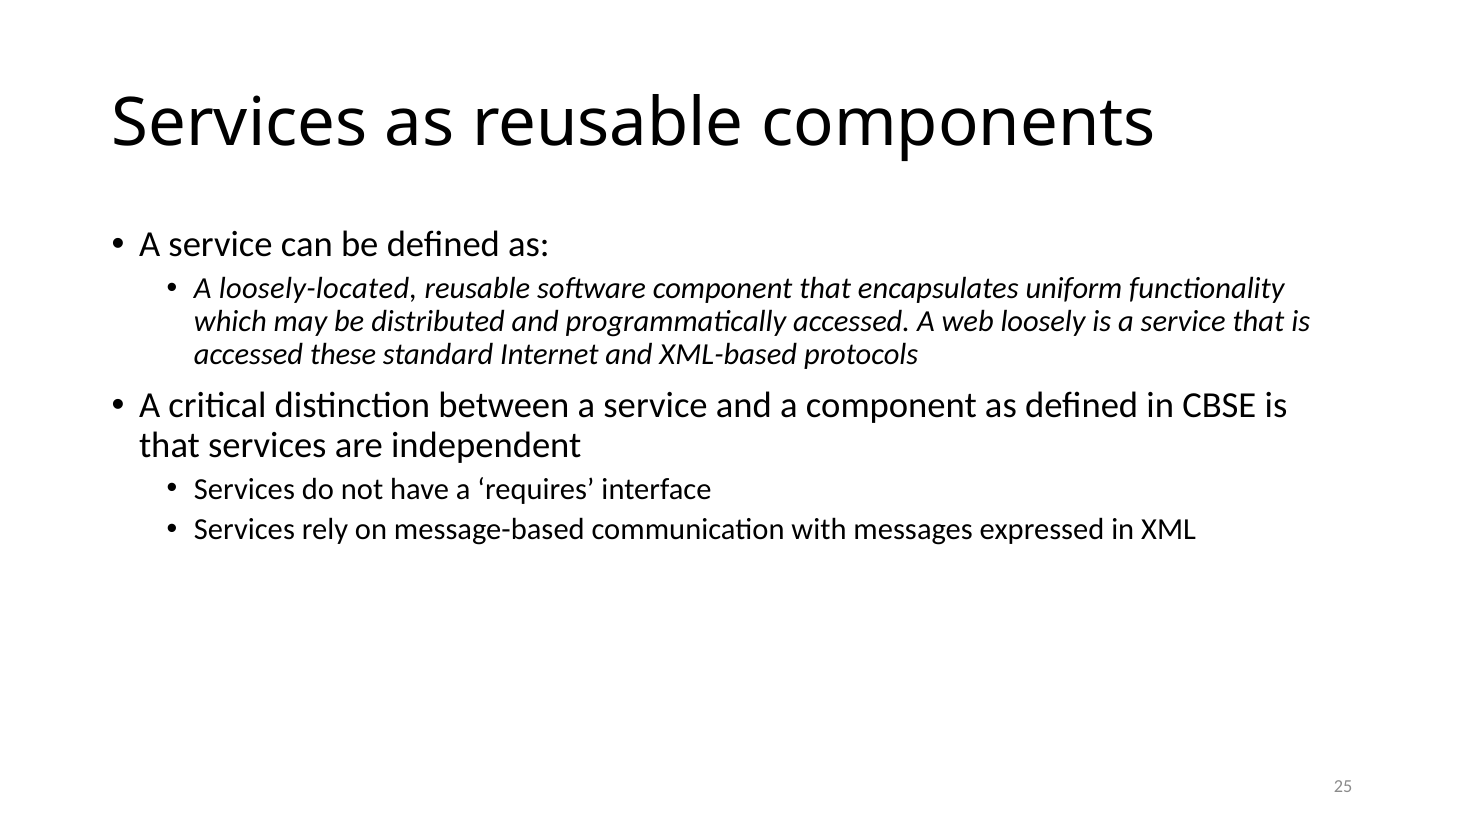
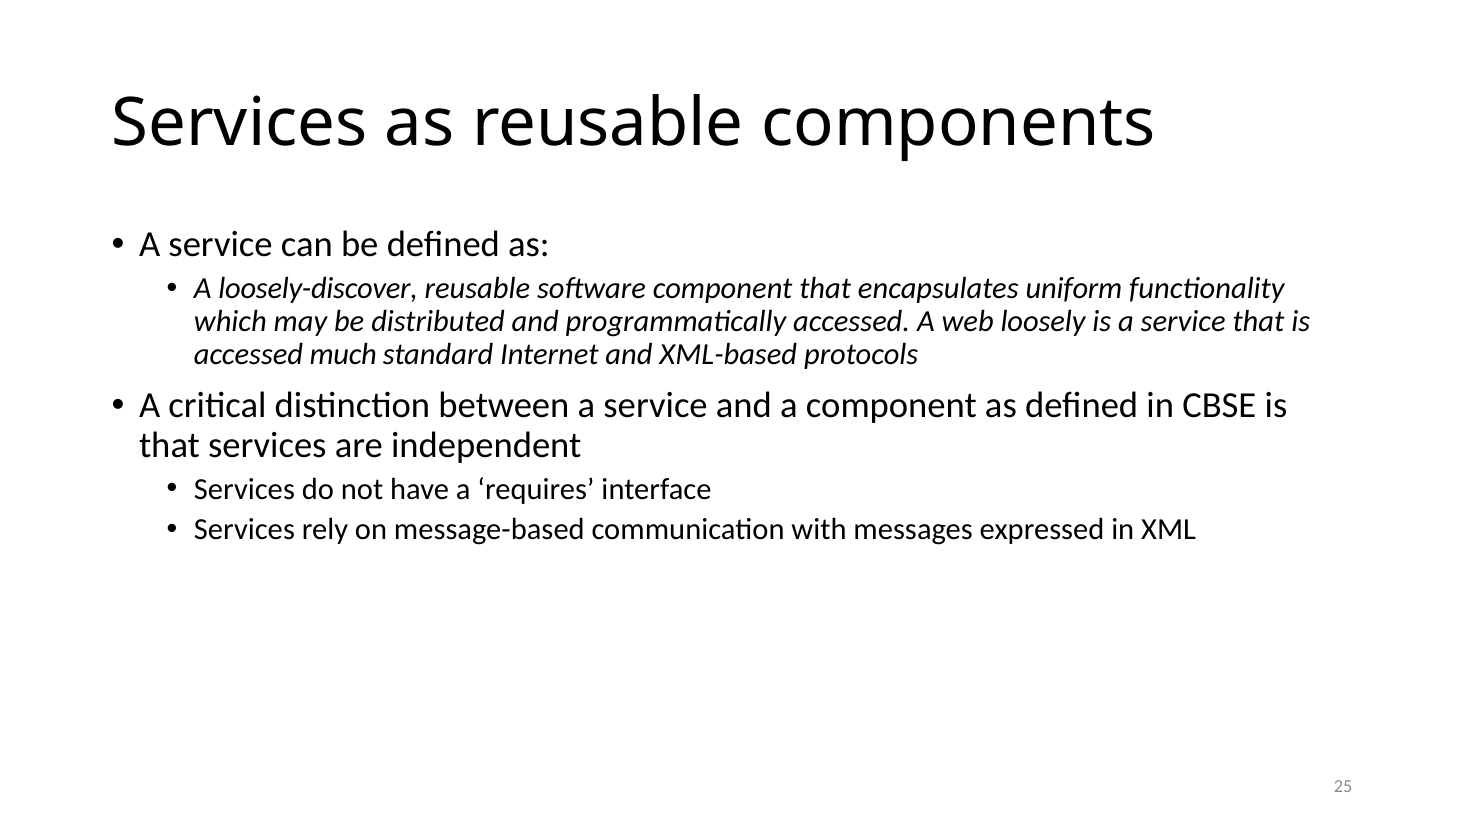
loosely-located: loosely-located -> loosely-discover
these: these -> much
